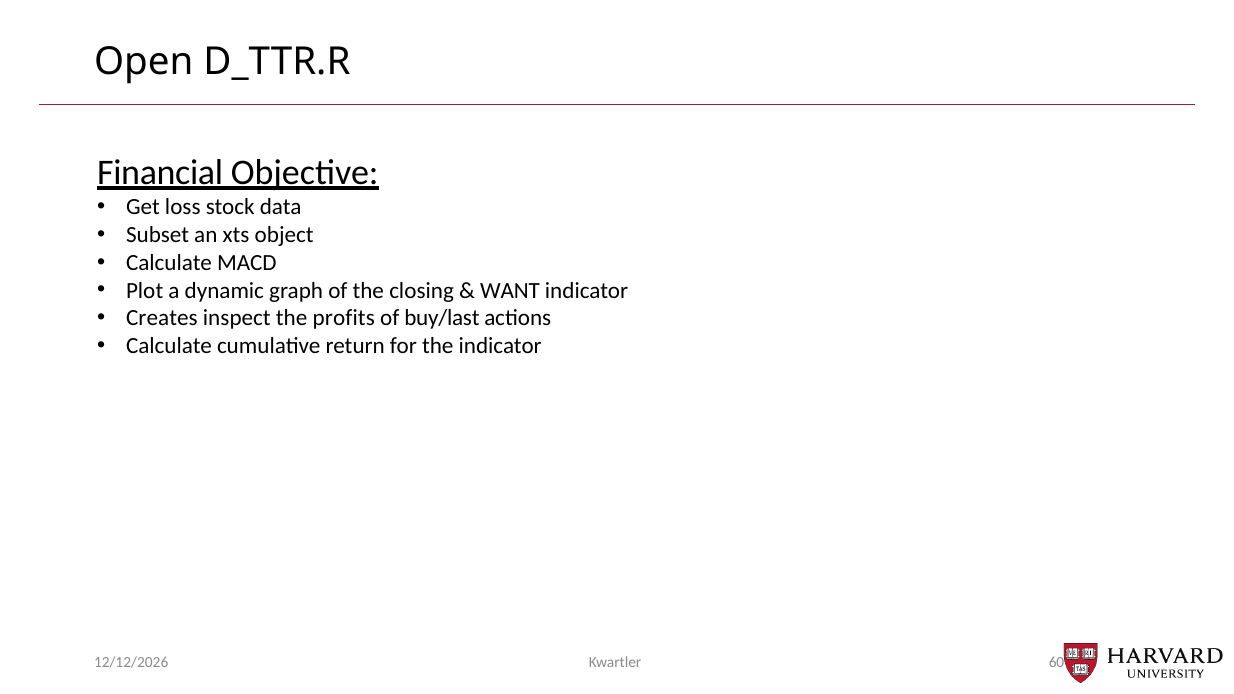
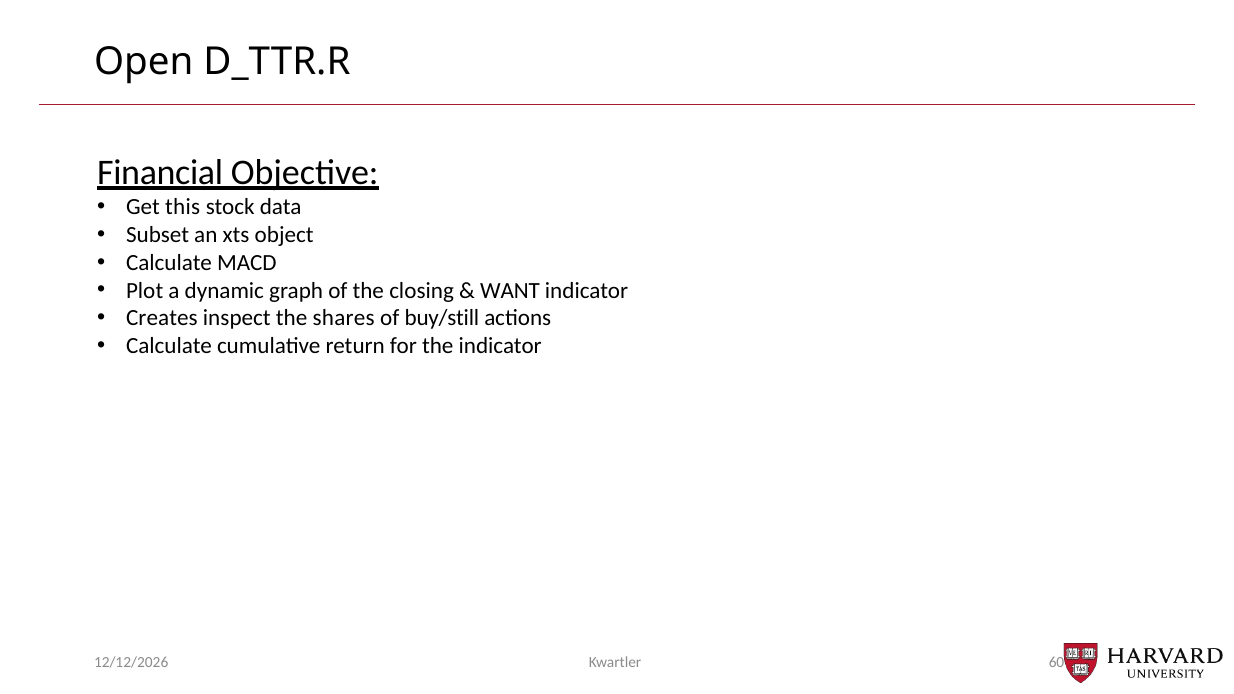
loss: loss -> this
profits: profits -> shares
buy/last: buy/last -> buy/still
